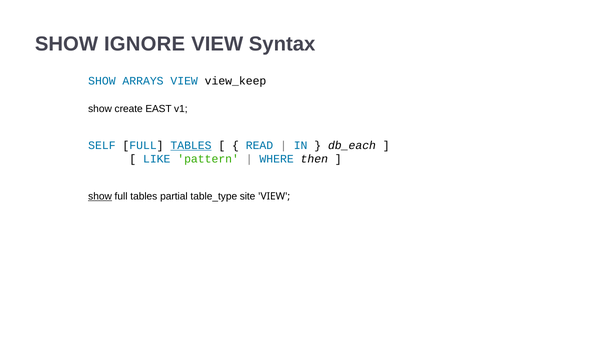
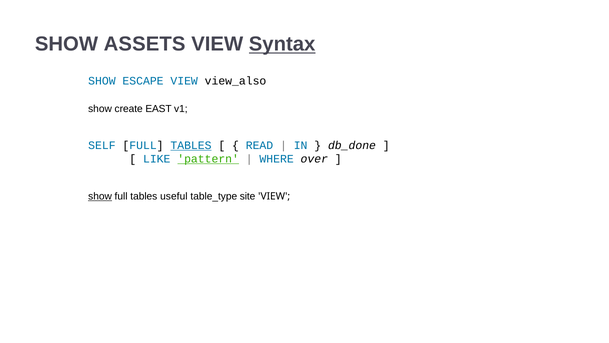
IGNORE: IGNORE -> ASSETS
Syntax underline: none -> present
ARRAYS: ARRAYS -> ESCAPE
view_keep: view_keep -> view_also
db_each: db_each -> db_done
pattern underline: none -> present
then: then -> over
partial: partial -> useful
